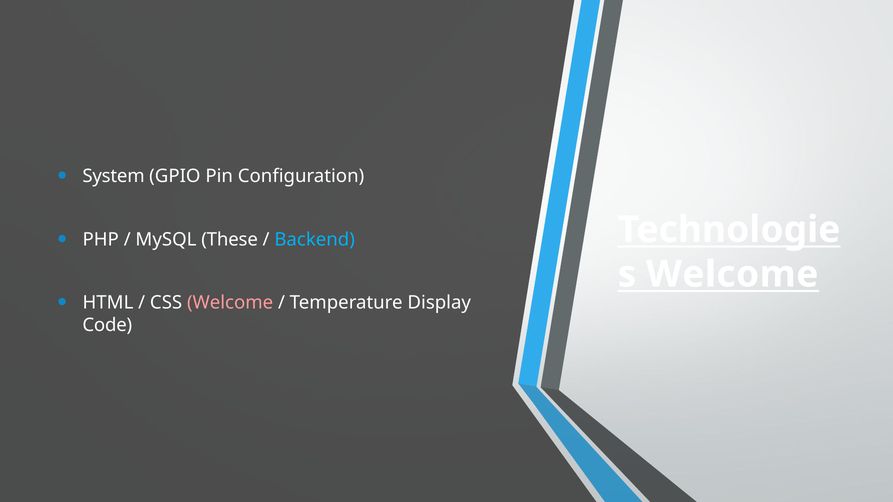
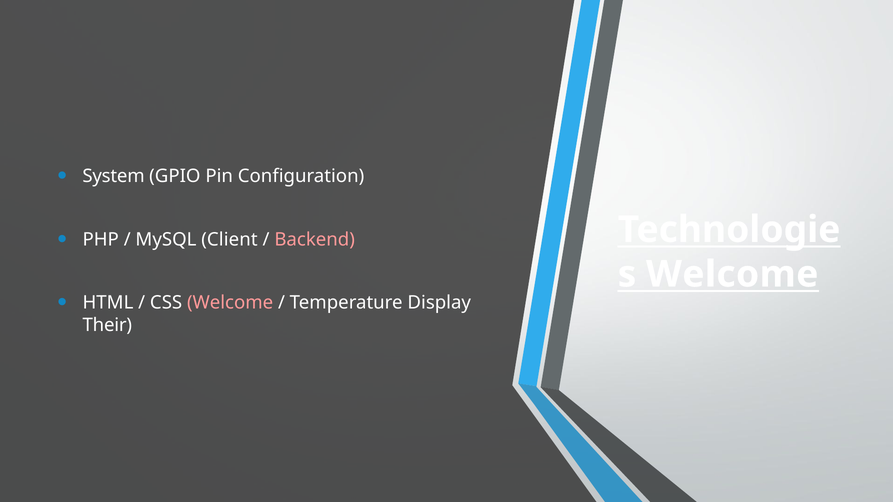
These: These -> Client
Backend colour: light blue -> pink
Code: Code -> Their
